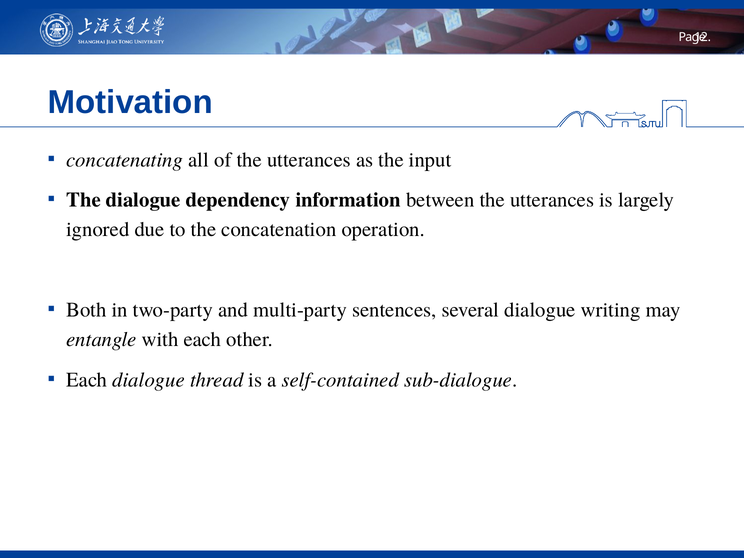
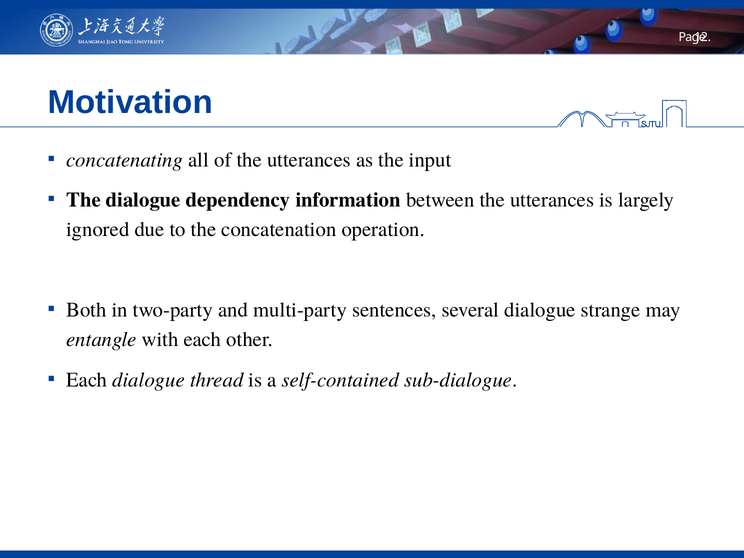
writing: writing -> strange
